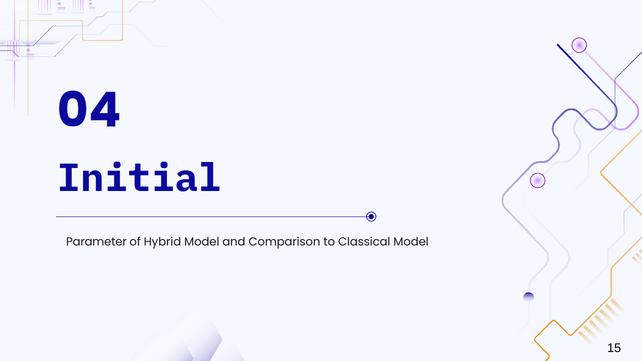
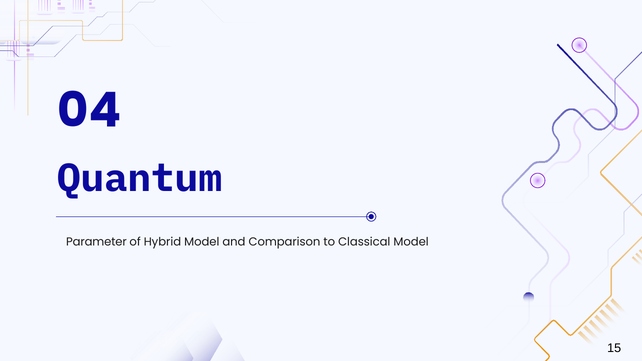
Initial: Initial -> Quantum
